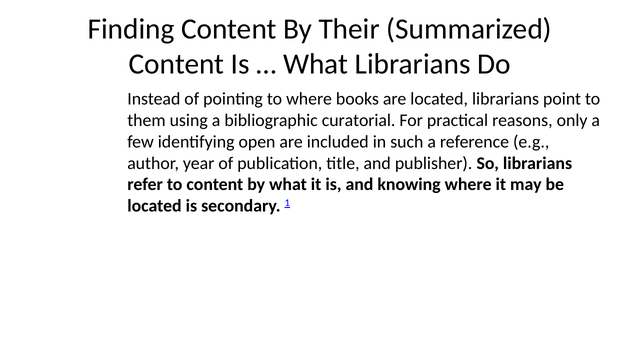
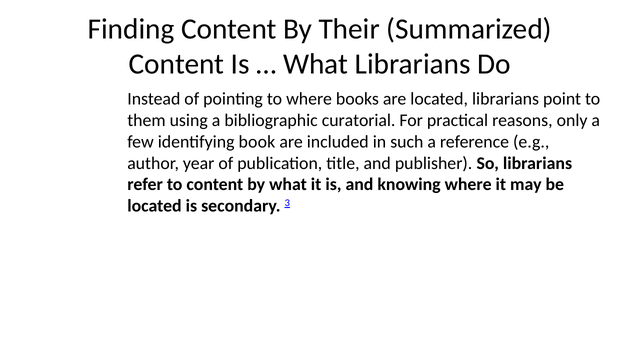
open: open -> book
1: 1 -> 3
